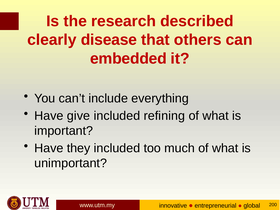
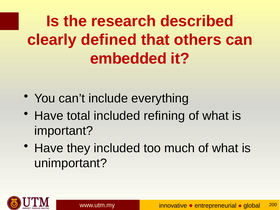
disease: disease -> defined
give: give -> total
